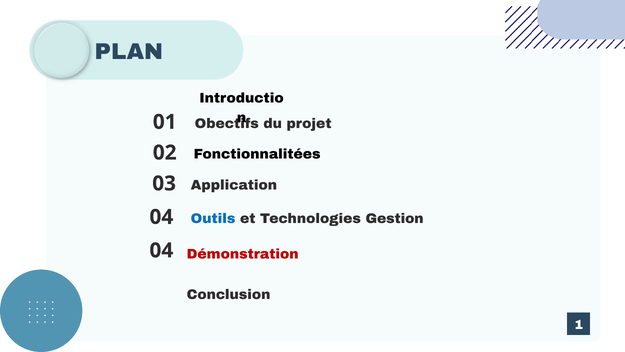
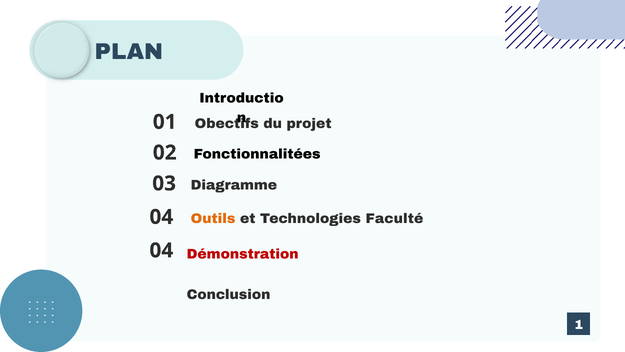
Application: Application -> Diagramme
Outils colour: blue -> orange
Gestion: Gestion -> Faculté
